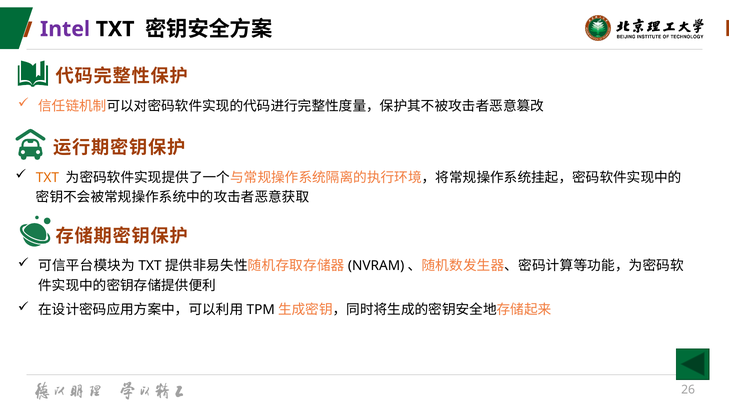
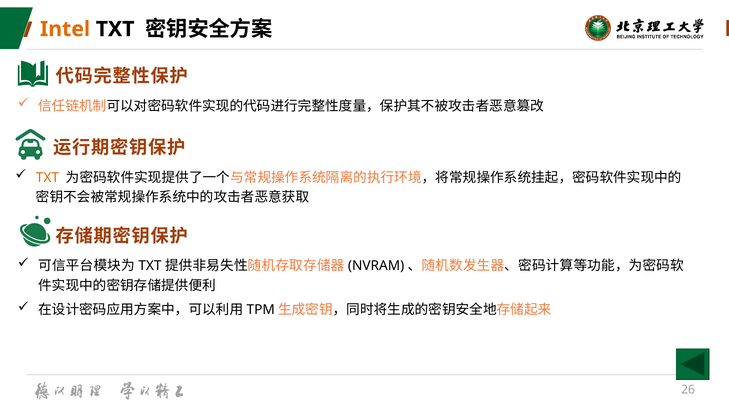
Intel colour: purple -> orange
